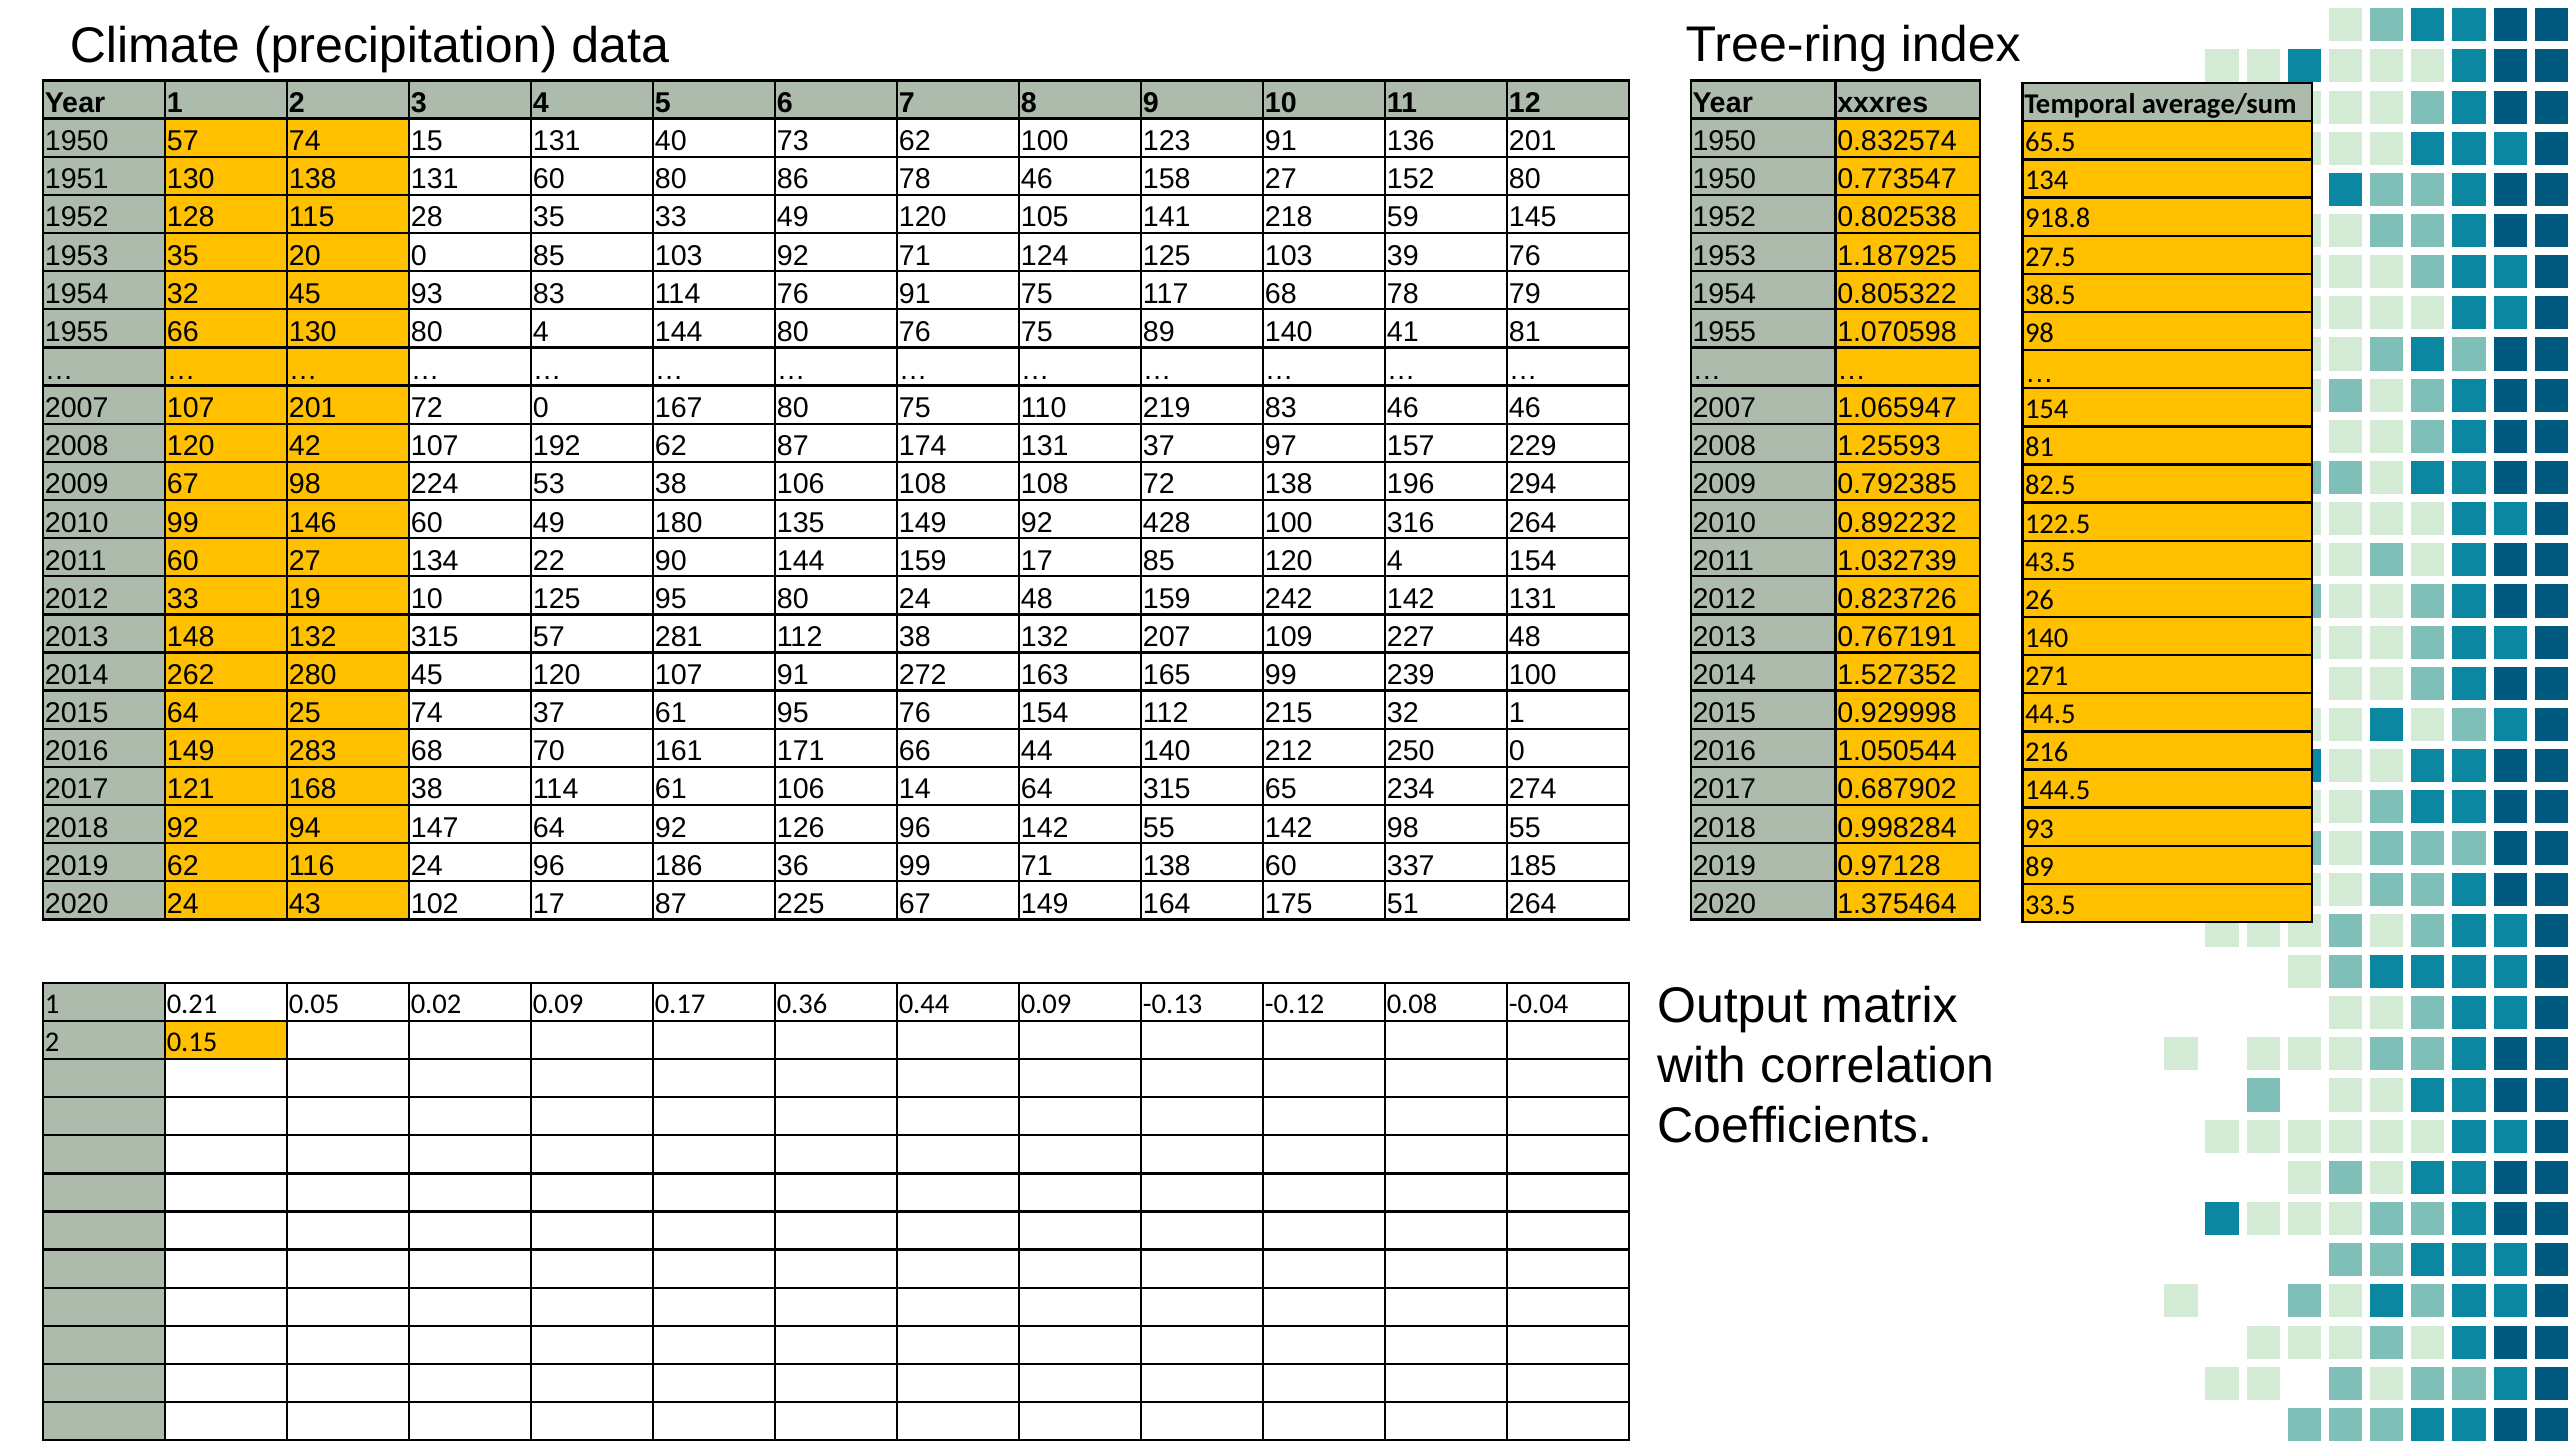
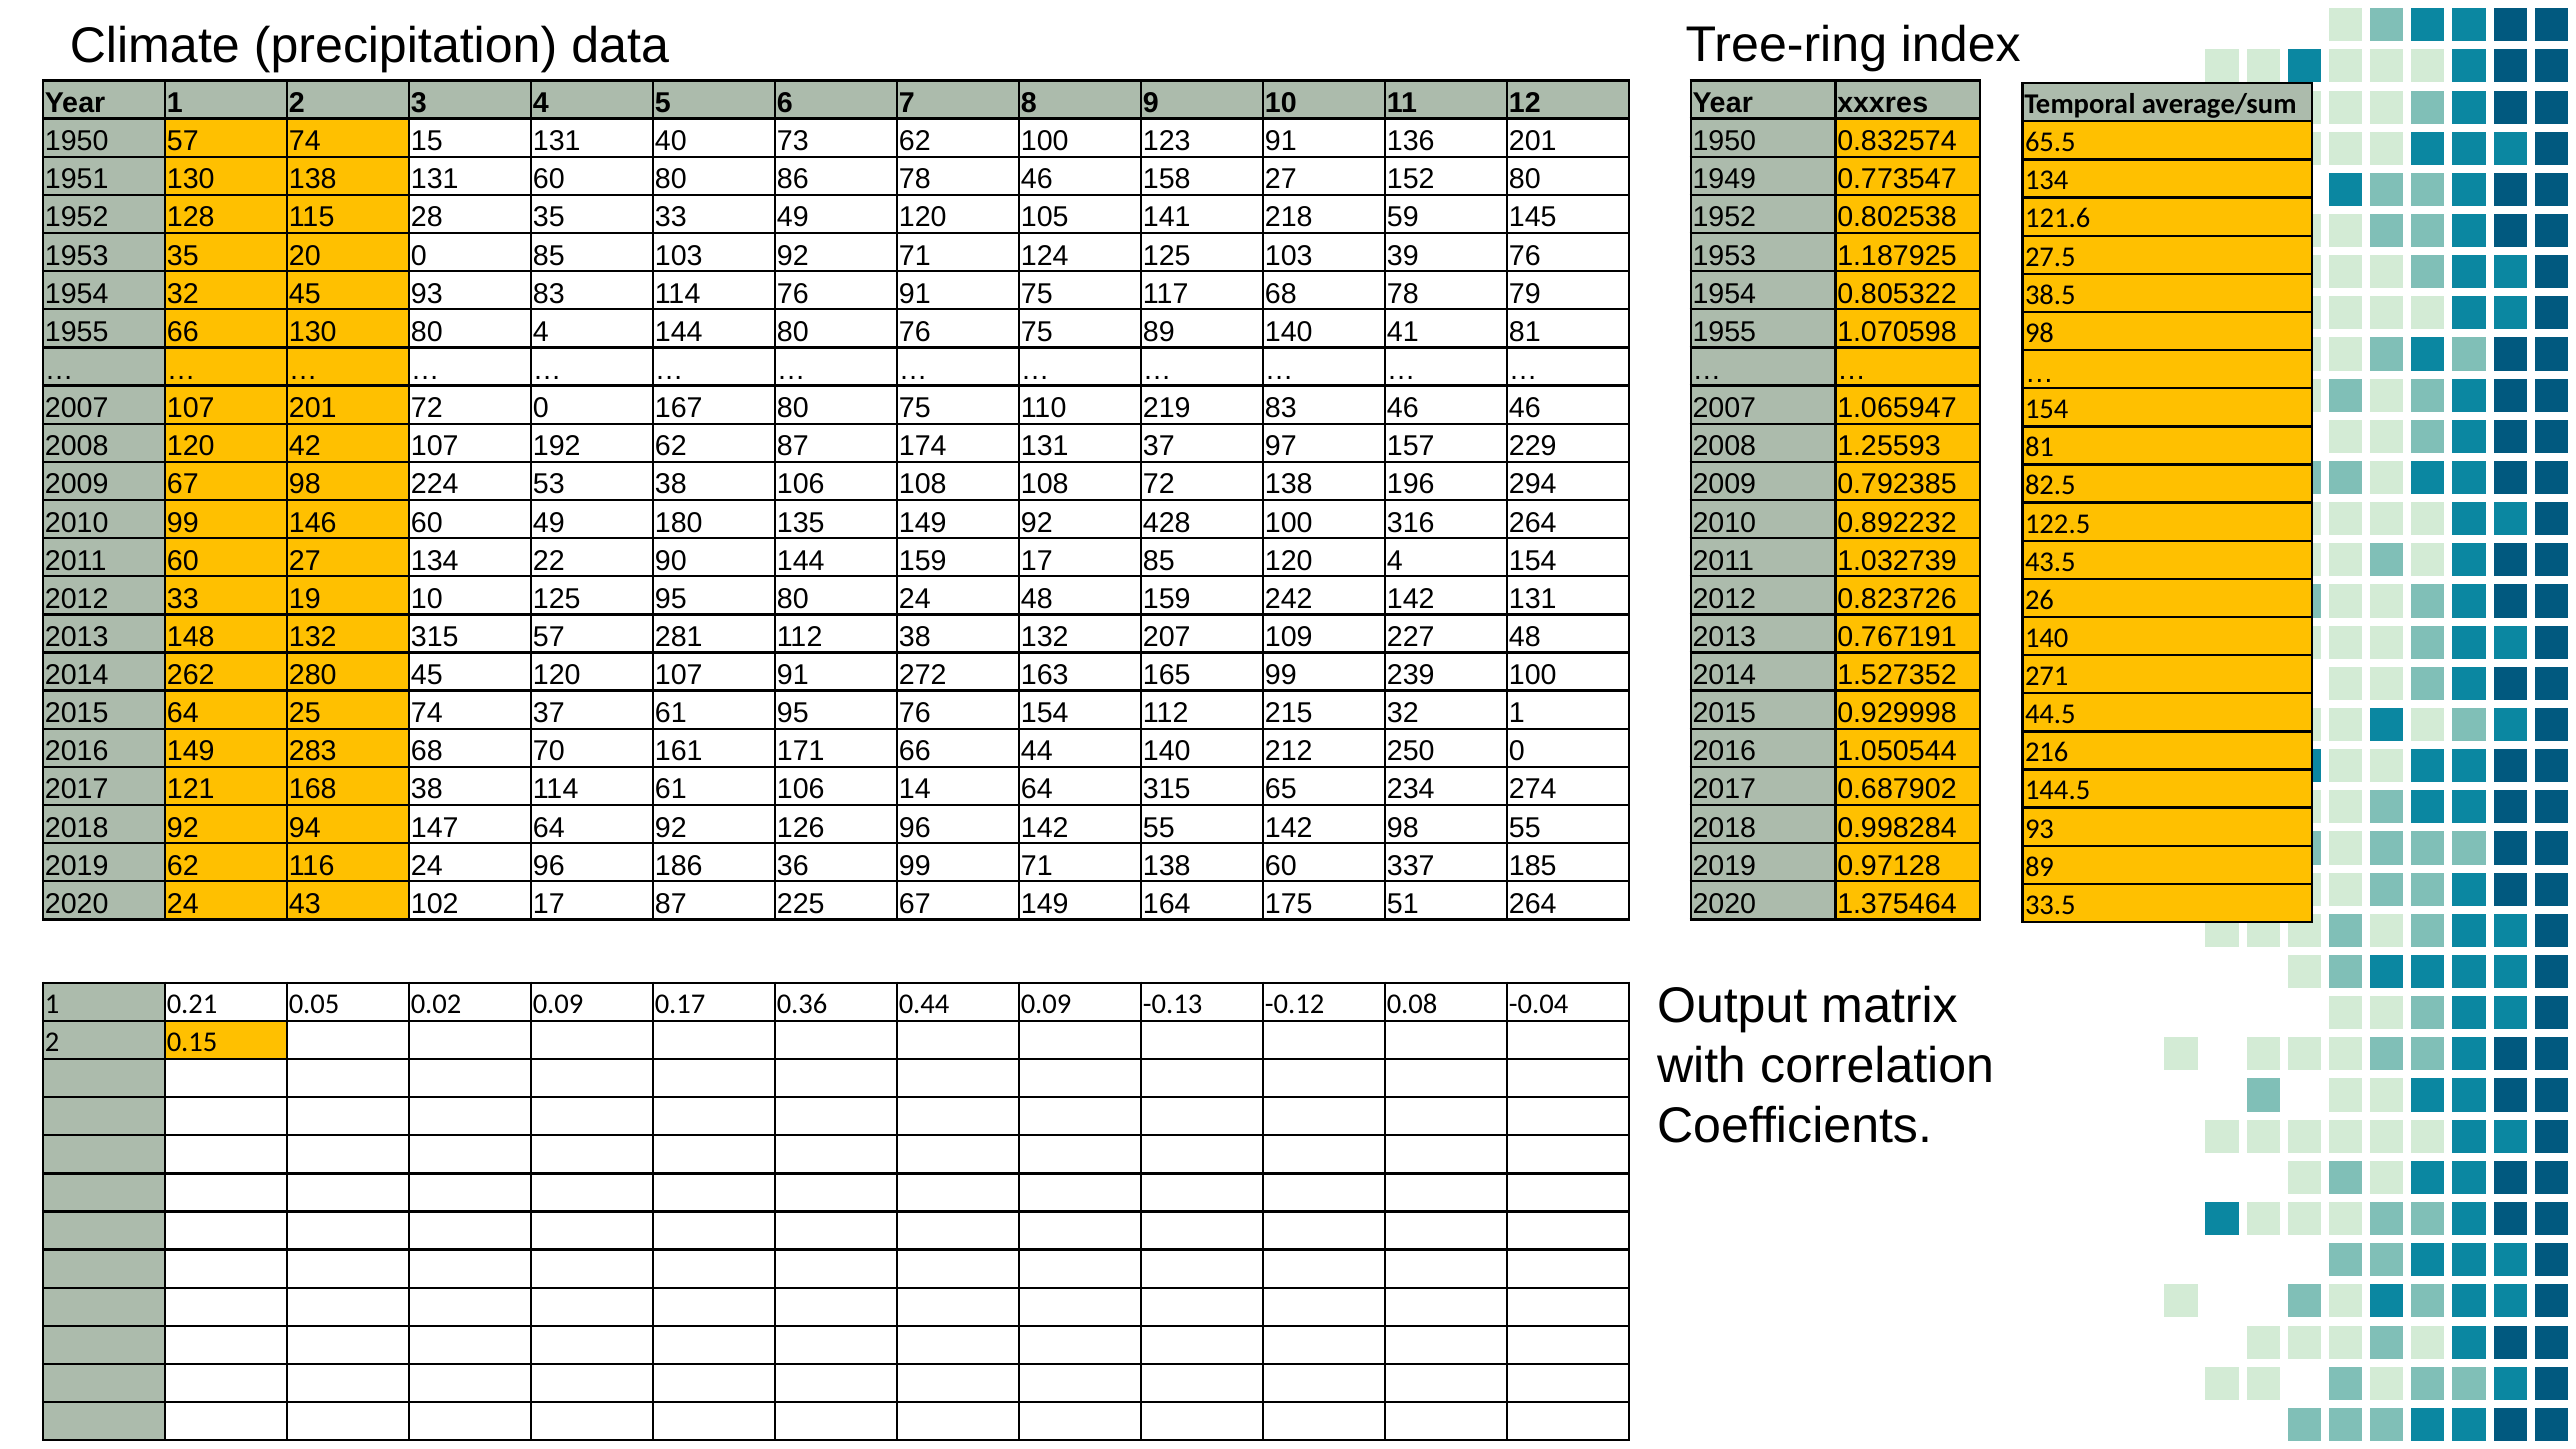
1950 at (1724, 179): 1950 -> 1949
918.8: 918.8 -> 121.6
